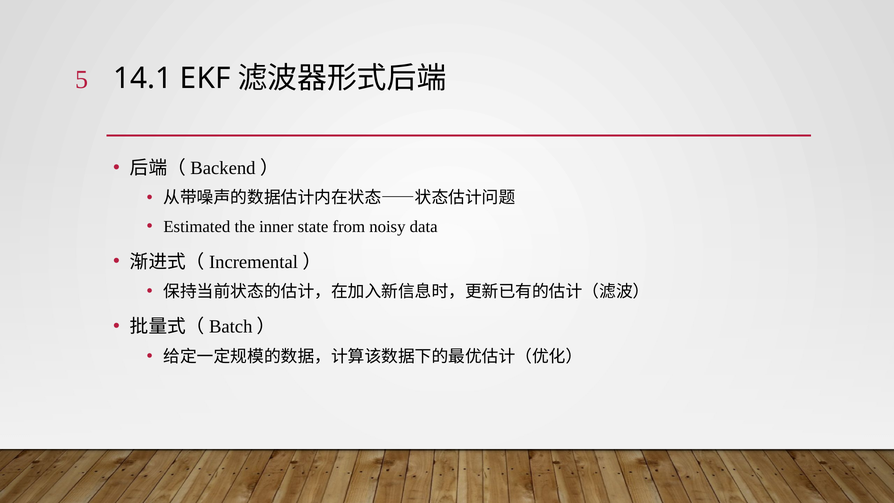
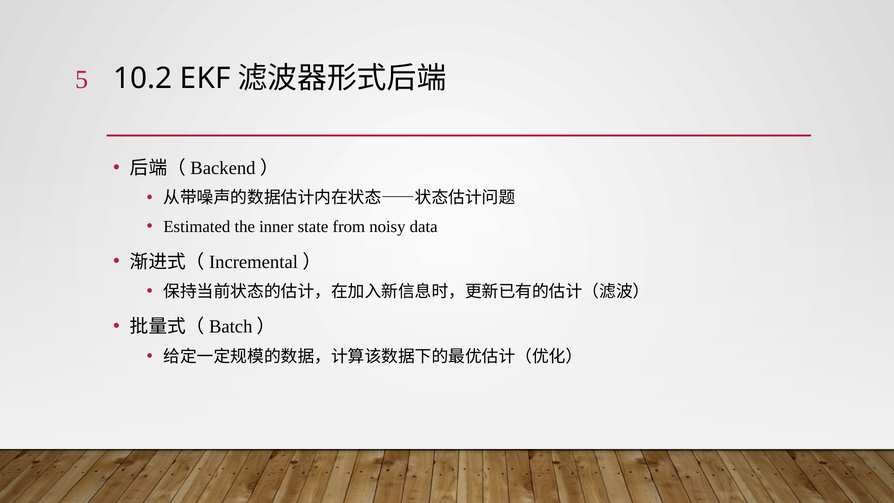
14.1: 14.1 -> 10.2
